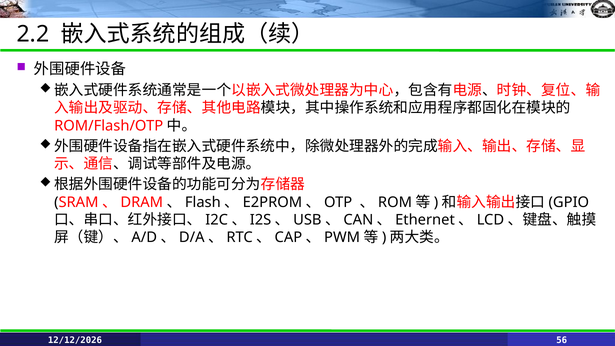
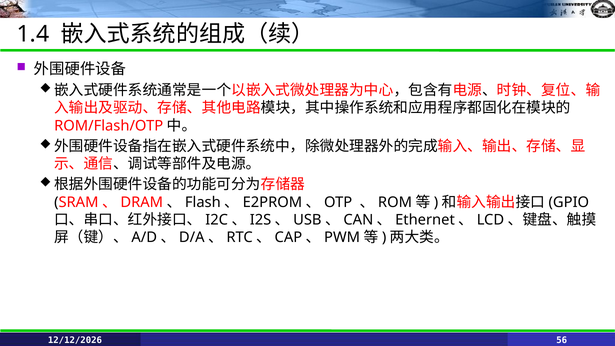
2.2: 2.2 -> 1.4
